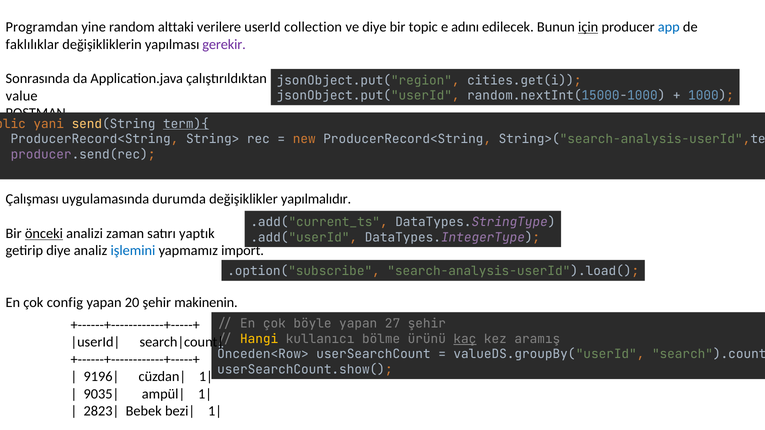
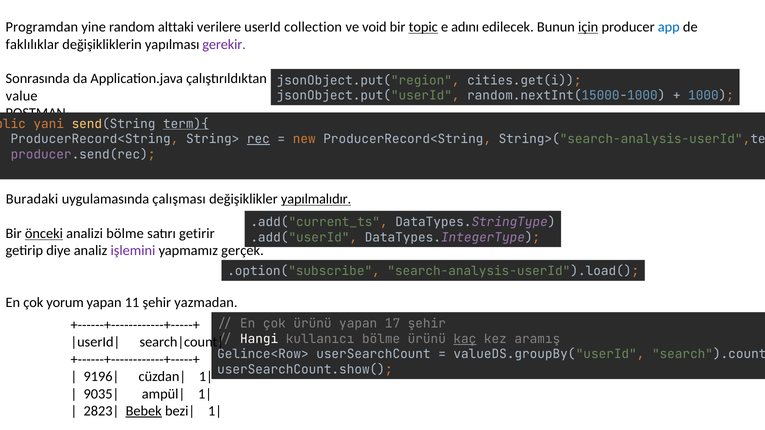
ve diye: diye -> void
topic underline: none -> present
rec underline: none -> present
Çalışması: Çalışması -> Buradaki
durumda: durumda -> çalışması
yapılmalıdır underline: none -> present
analizi zaman: zaman -> bölme
yaptık: yaptık -> getirir
işlemini colour: blue -> purple
import: import -> gerçek
config: config -> yorum
20: 20 -> 11
makinenin: makinenin -> yazmadan
çok böyle: böyle -> ürünü
27: 27 -> 17
Hangi colour: yellow -> white
Önceden<Row>: Önceden<Row> -> Gelince<Row>
Bebek underline: none -> present
